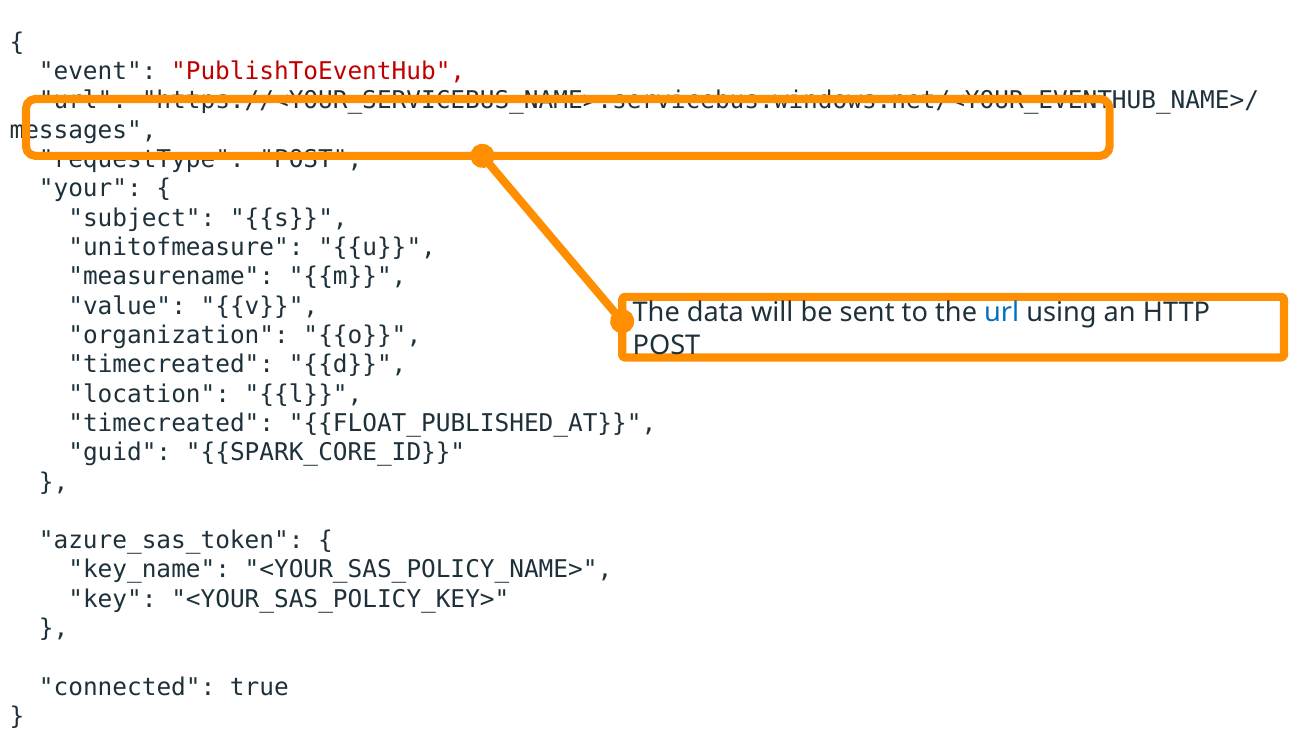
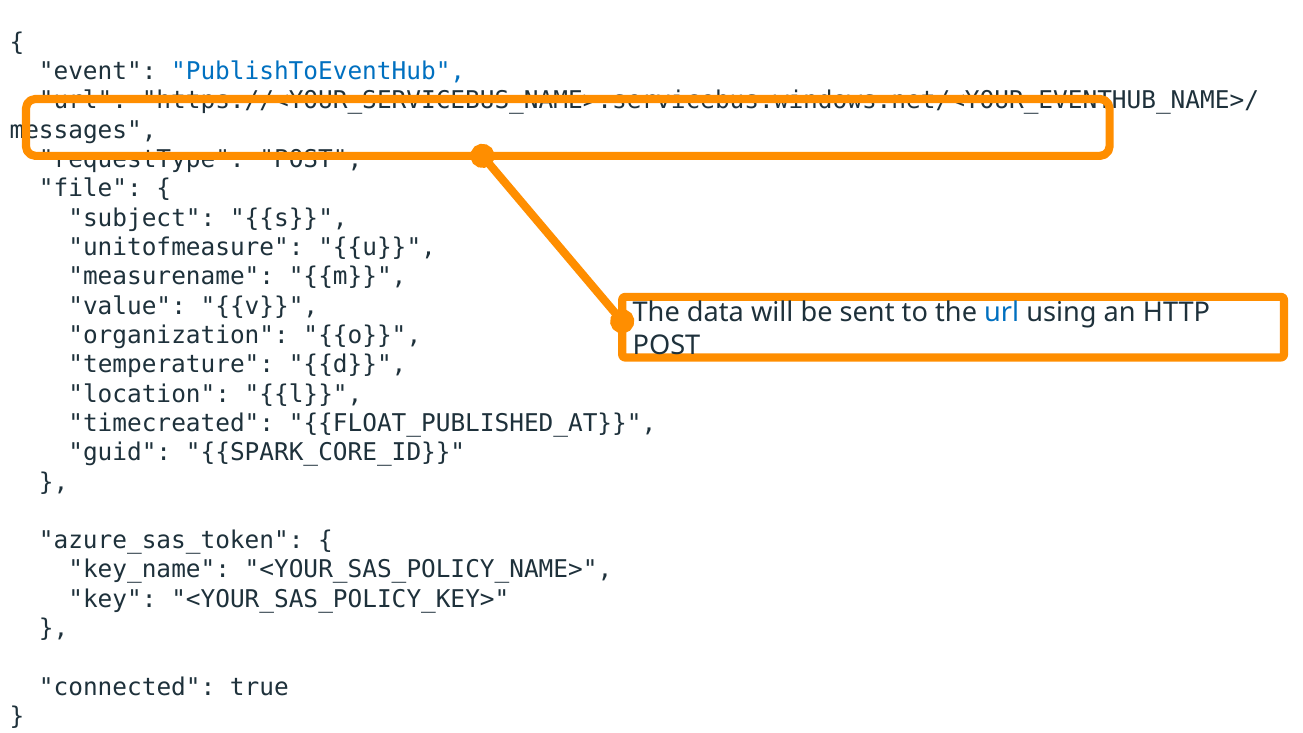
PublishToEventHub colour: red -> blue
your: your -> file
timecreated at (171, 365): timecreated -> temperature
